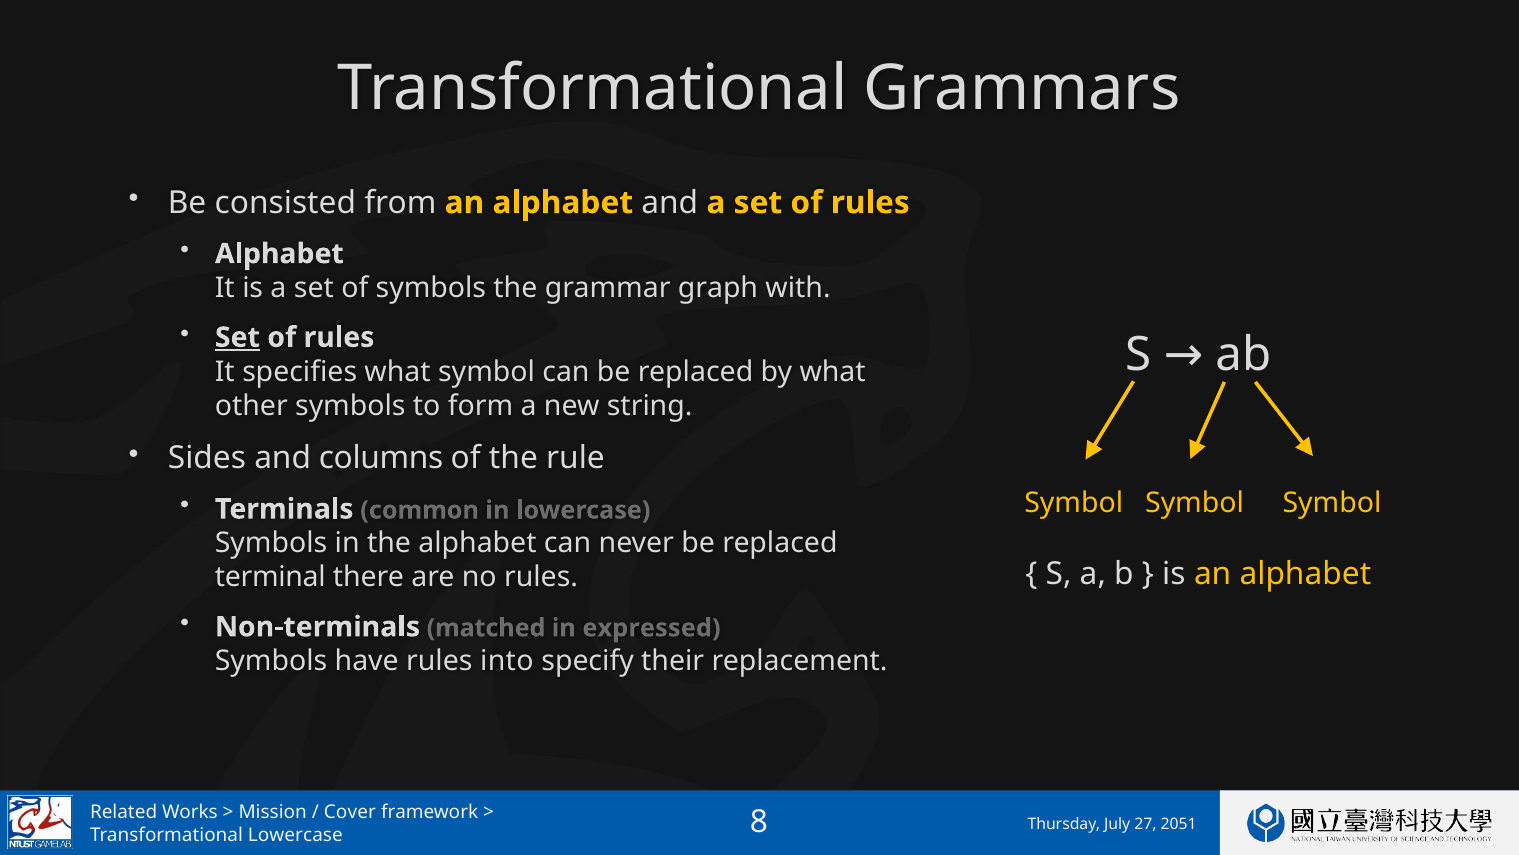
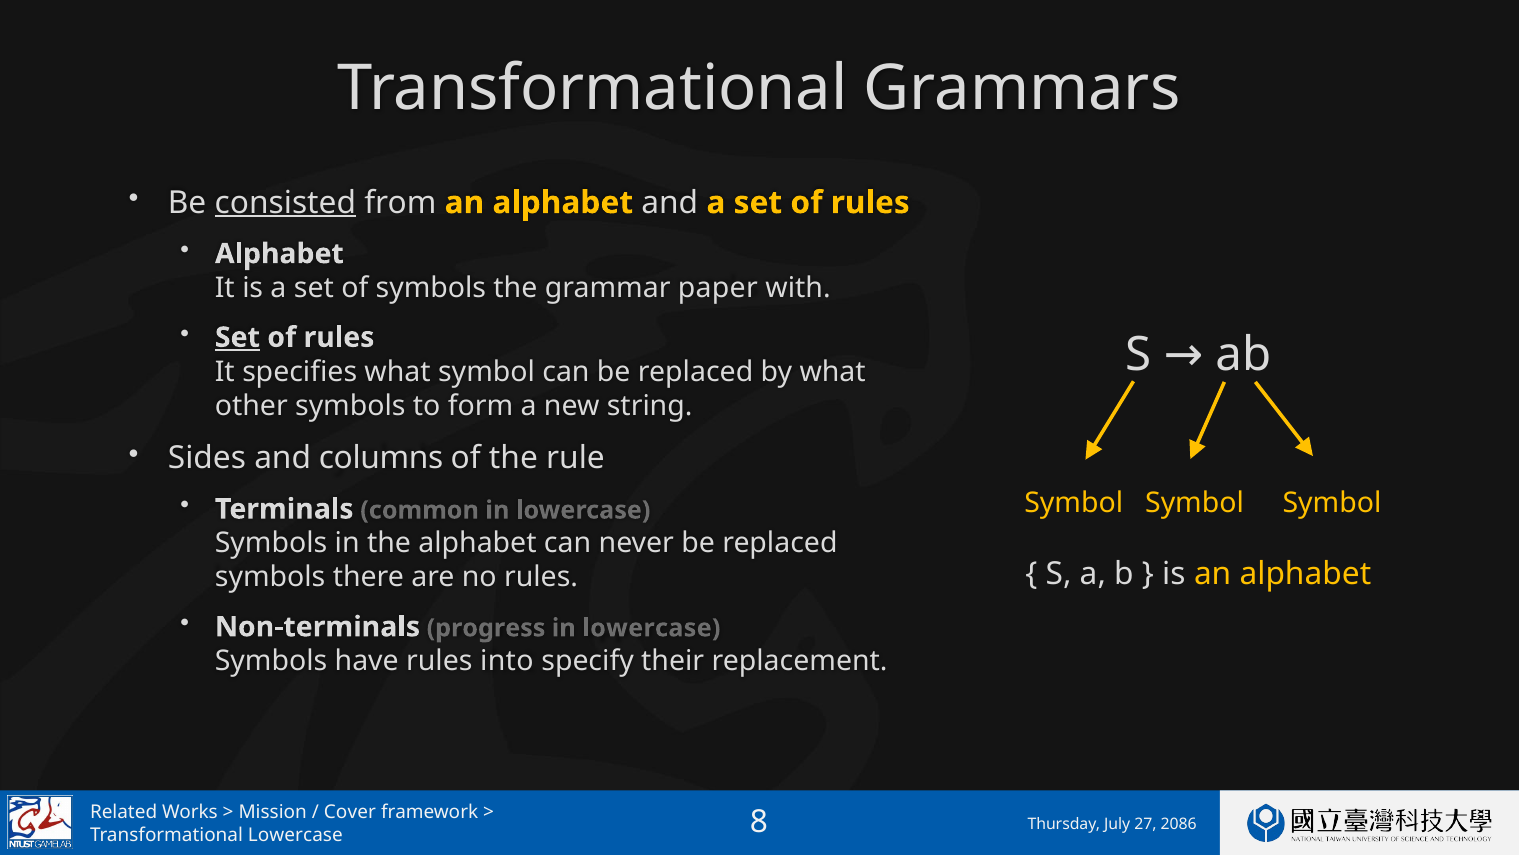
consisted underline: none -> present
graph: graph -> paper
terminal at (270, 577): terminal -> symbols
matched: matched -> progress
expressed at (651, 628): expressed -> lowercase
2051: 2051 -> 2086
